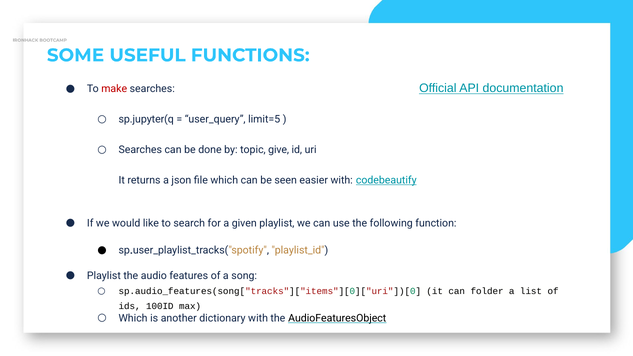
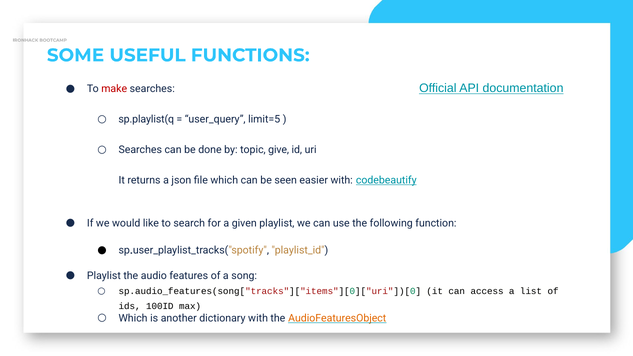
sp.jupyter(q: sp.jupyter(q -> sp.playlist(q
folder: folder -> access
AudioFeaturesObject colour: black -> orange
